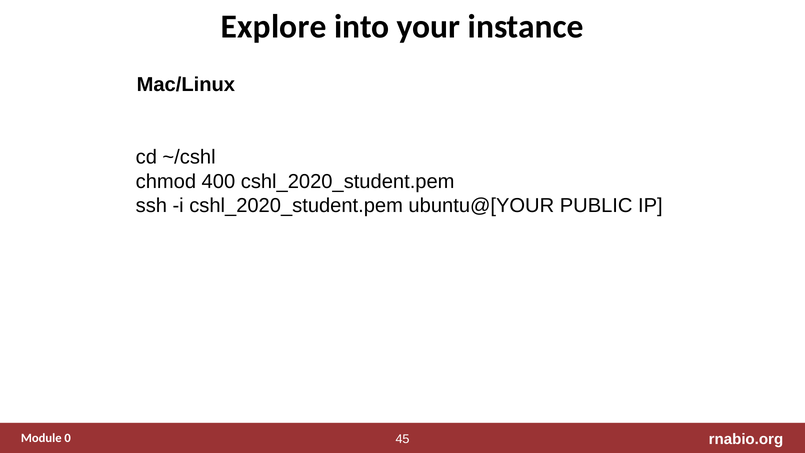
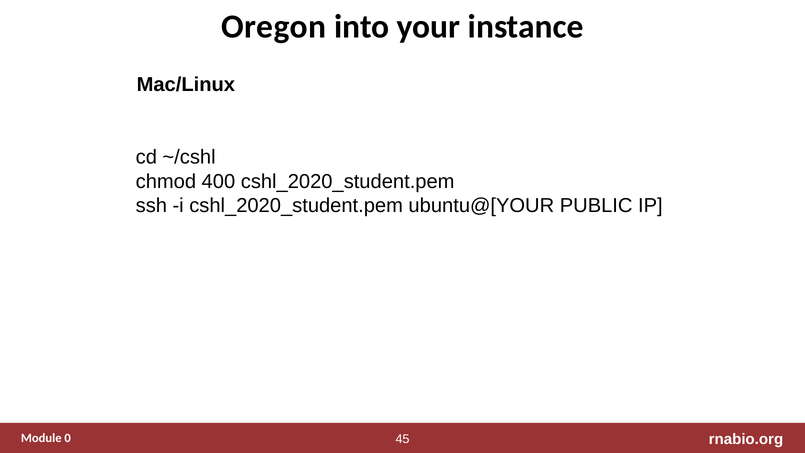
Explore: Explore -> Oregon
